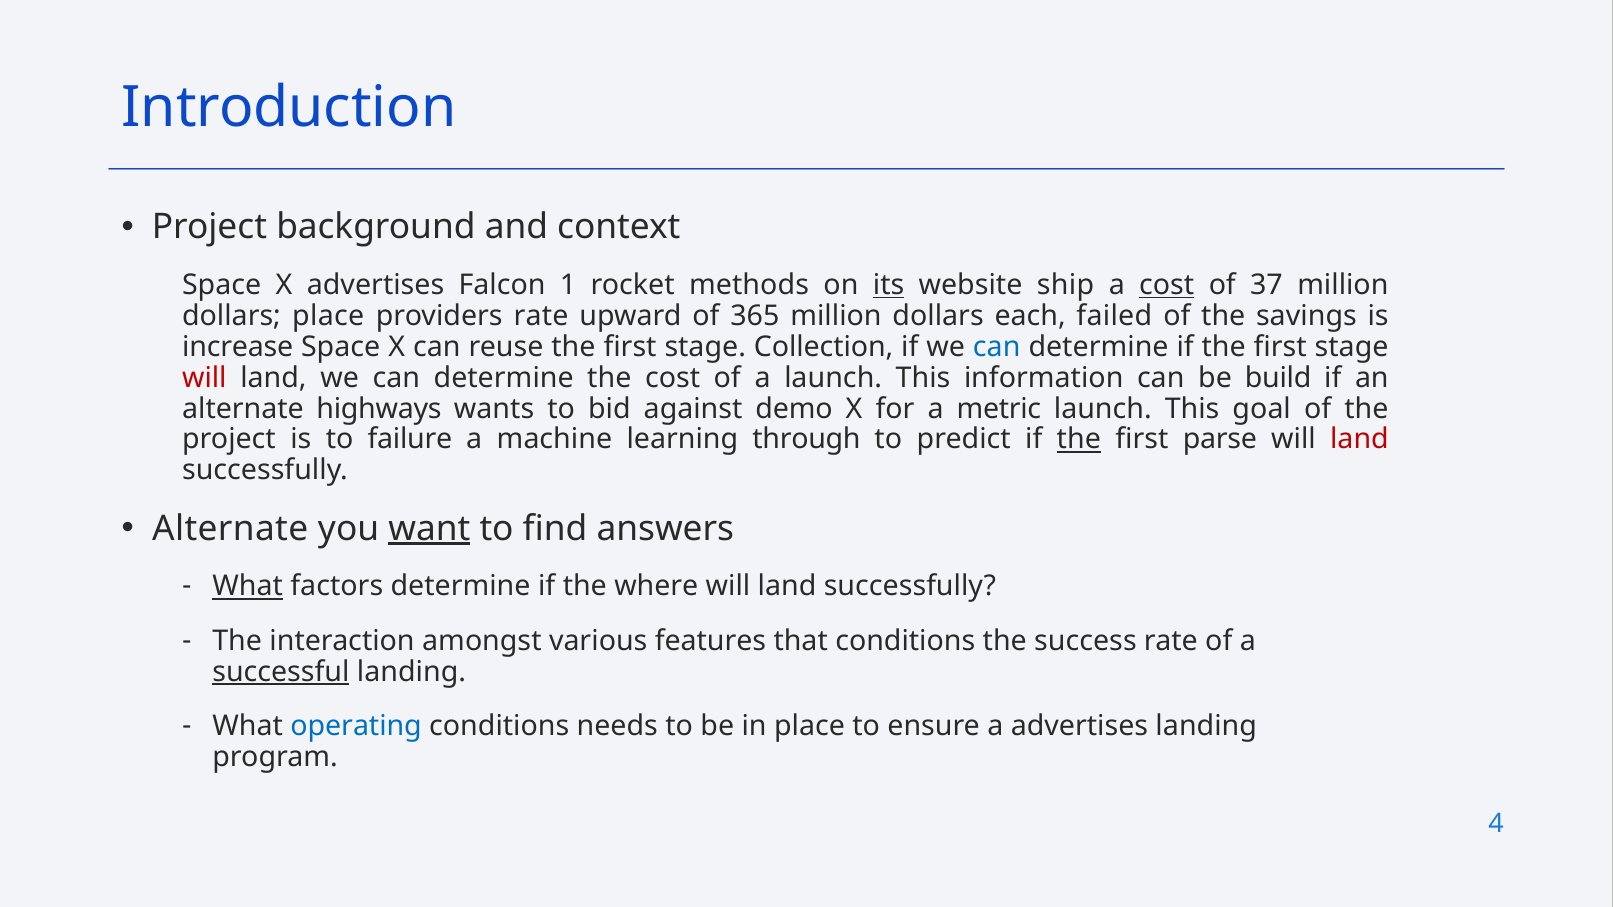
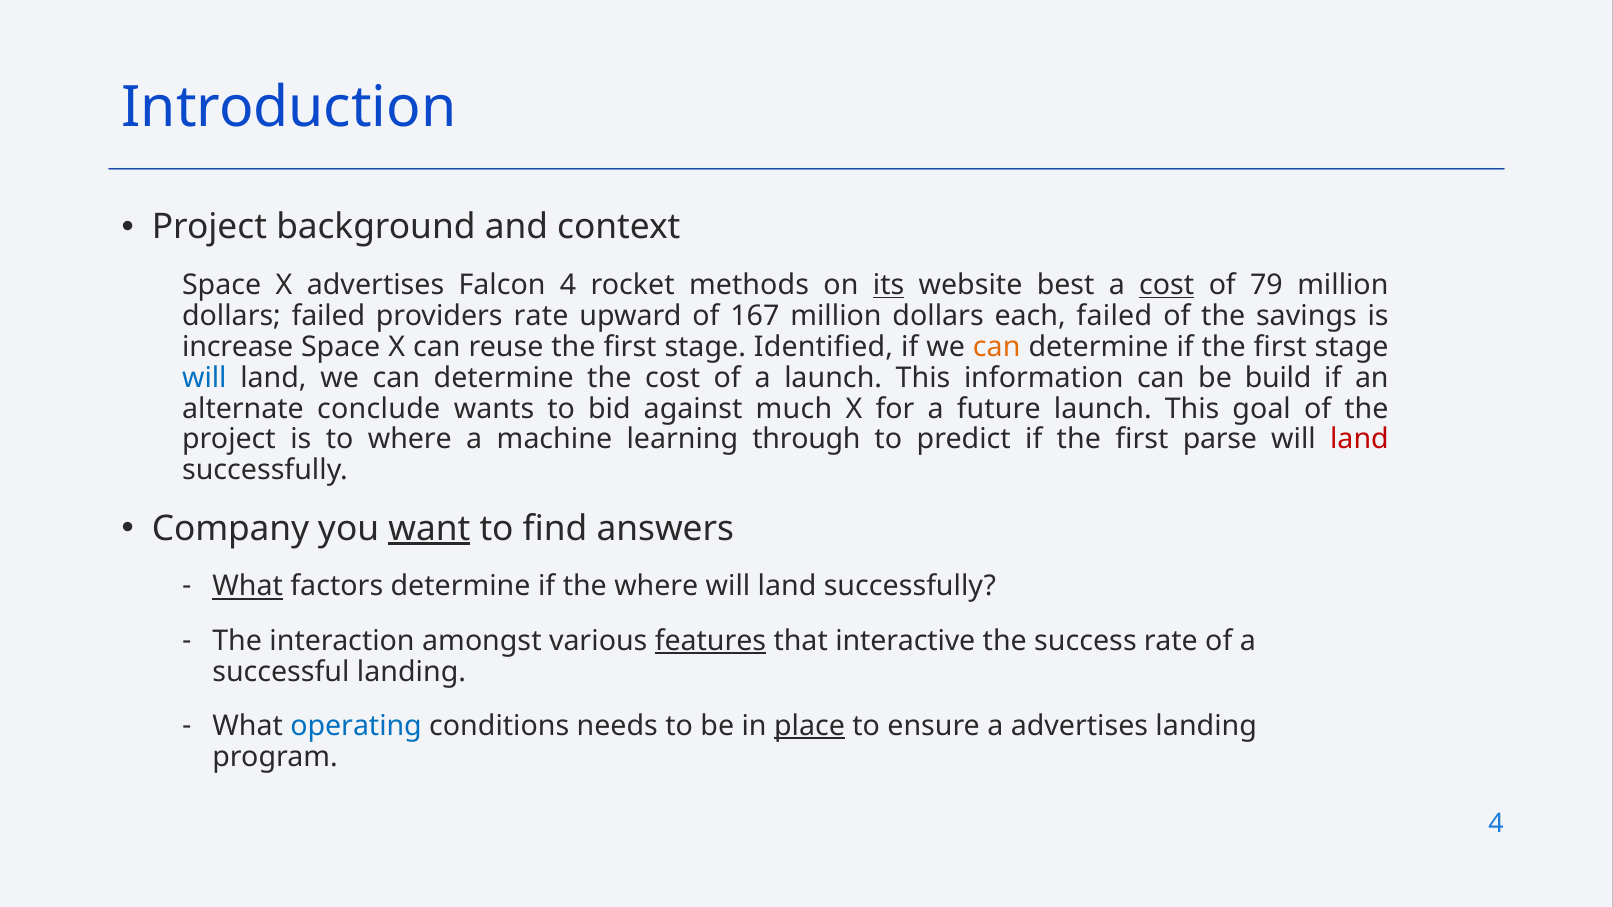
Falcon 1: 1 -> 4
ship: ship -> best
37: 37 -> 79
dollars place: place -> failed
365: 365 -> 167
Collection: Collection -> Identified
can at (997, 347) colour: blue -> orange
will at (204, 378) colour: red -> blue
highways: highways -> conclude
demo: demo -> much
metric: metric -> future
to failure: failure -> where
the at (1079, 440) underline: present -> none
Alternate at (230, 529): Alternate -> Company
features underline: none -> present
that conditions: conditions -> interactive
successful underline: present -> none
place at (809, 726) underline: none -> present
